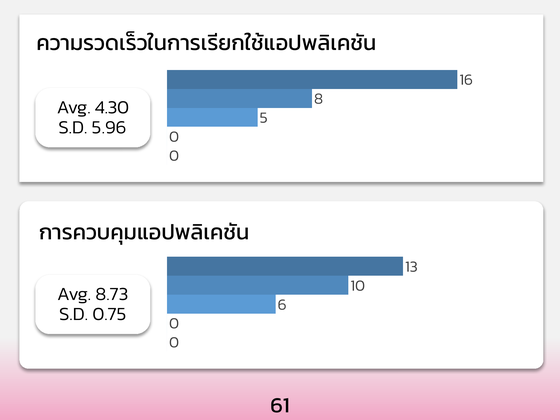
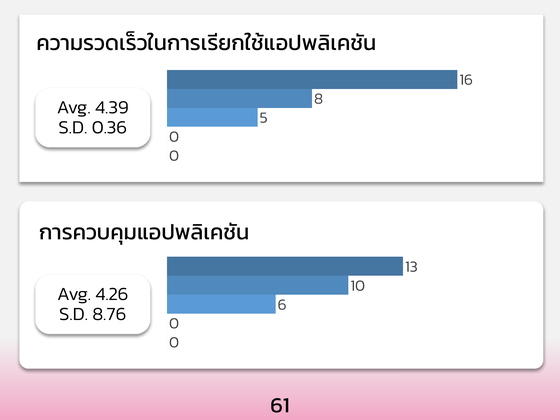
4.30: 4.30 -> 4.39
5.96: 5.96 -> 0.36
8.73: 8.73 -> 4.26
0.75: 0.75 -> 8.76
